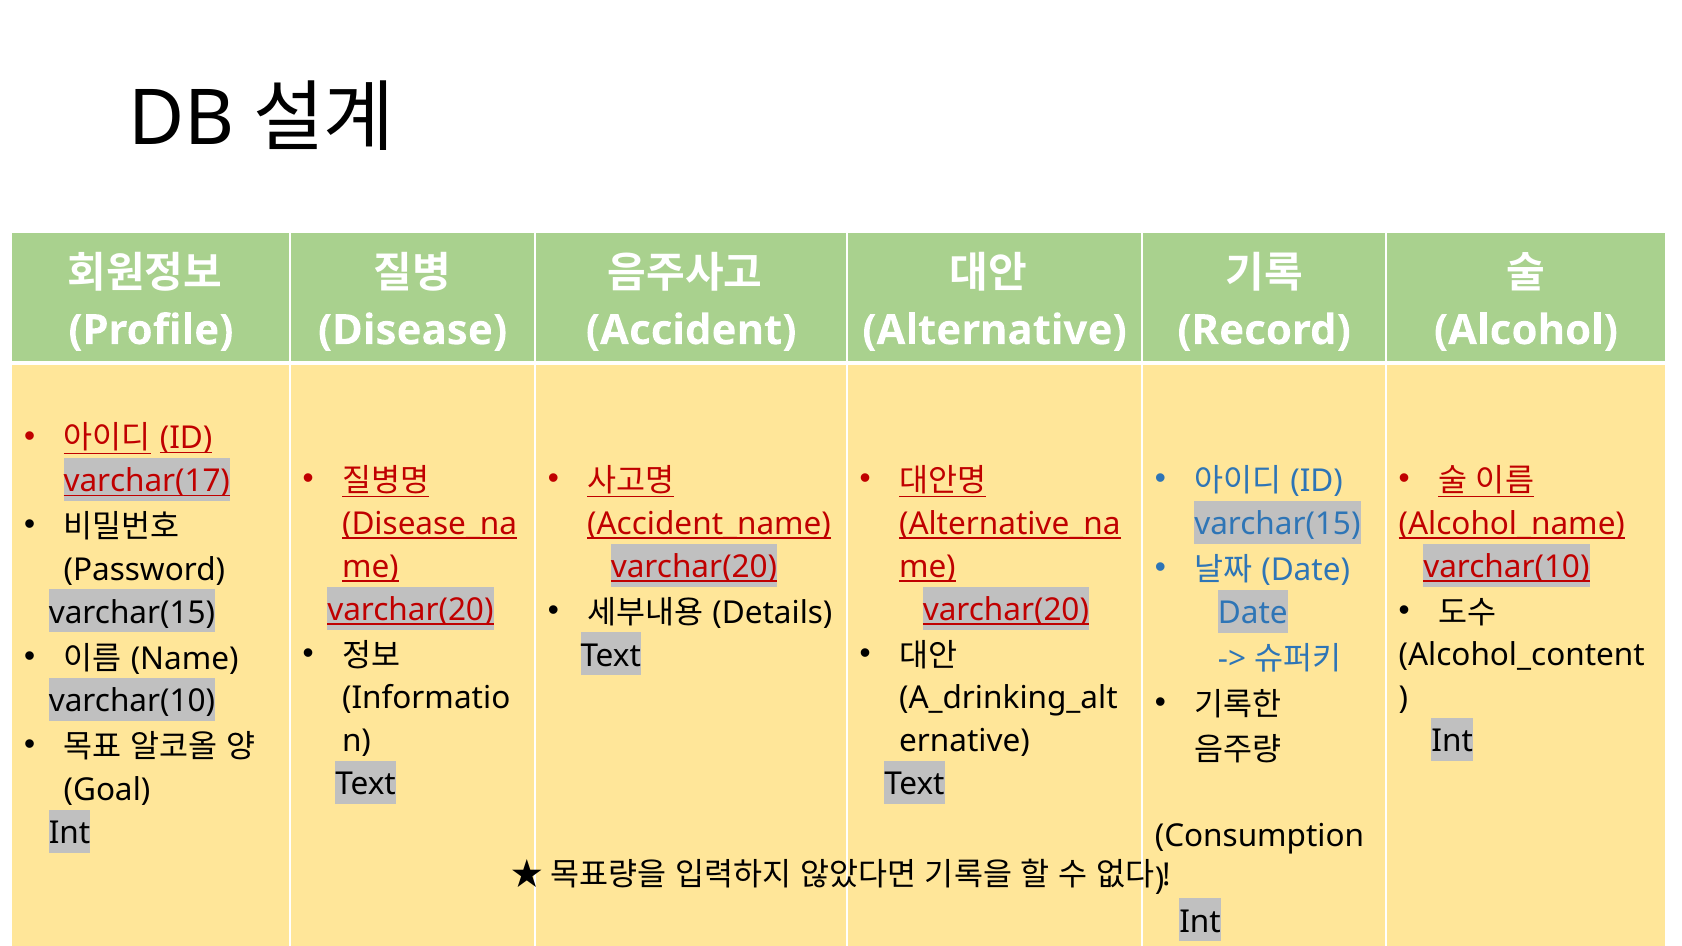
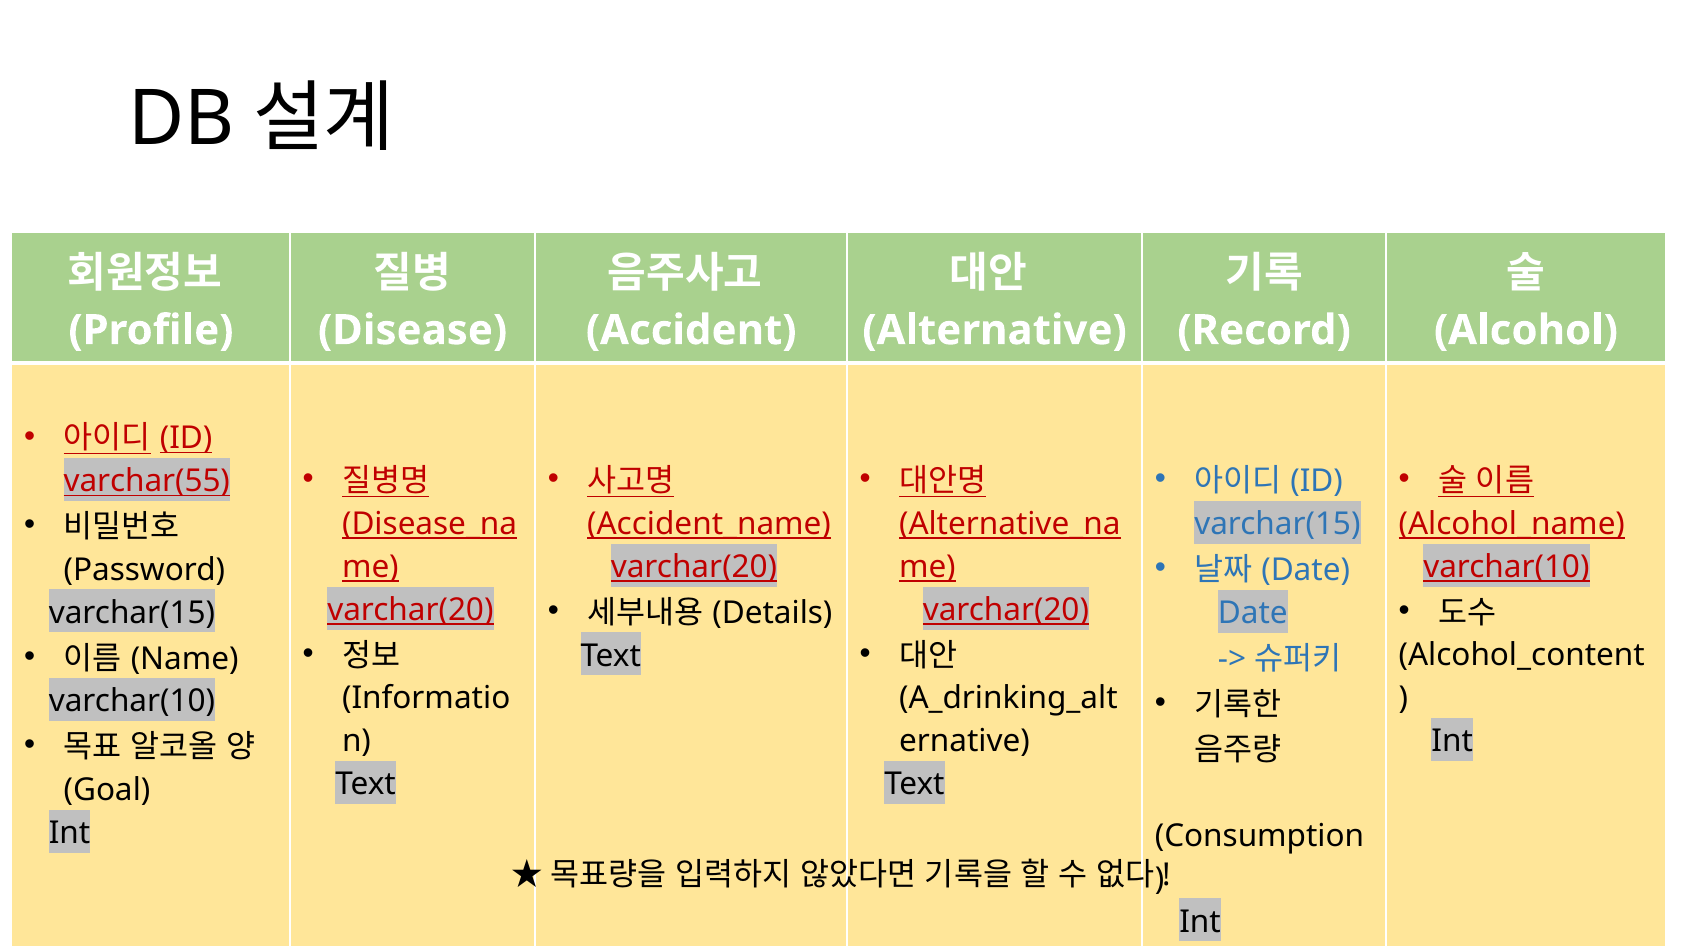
varchar(17: varchar(17 -> varchar(55
